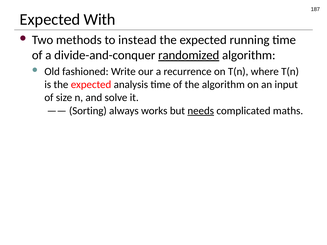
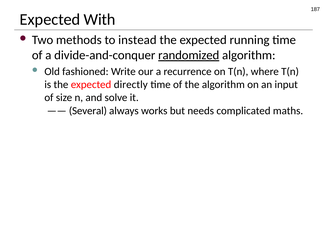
analysis: analysis -> directly
Sorting: Sorting -> Several
needs underline: present -> none
